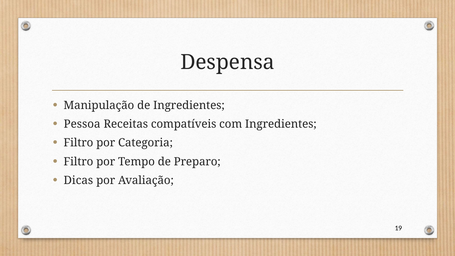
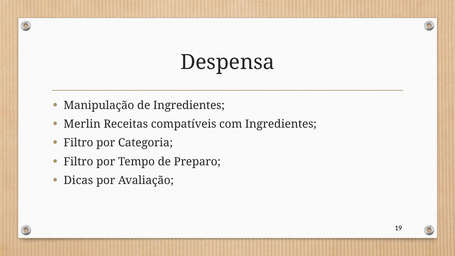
Pessoa: Pessoa -> Merlin
